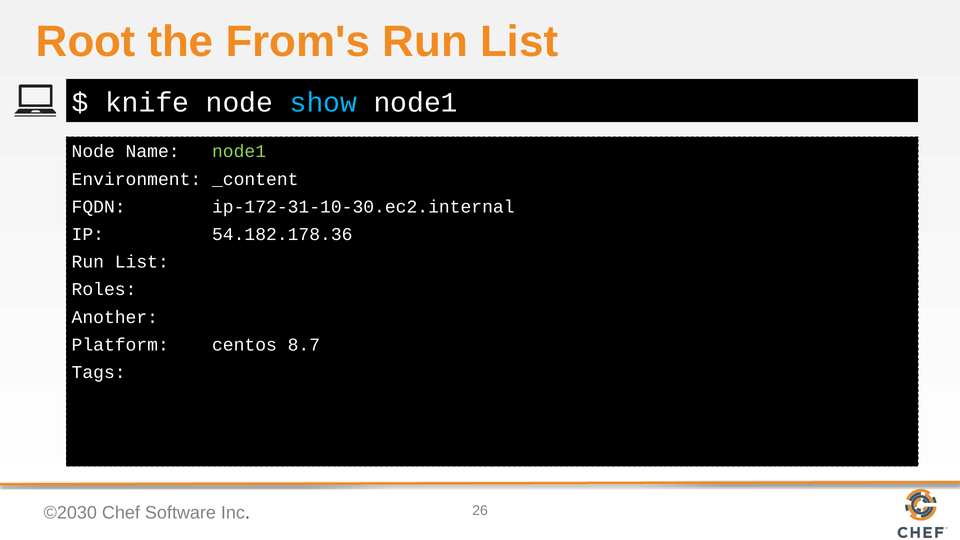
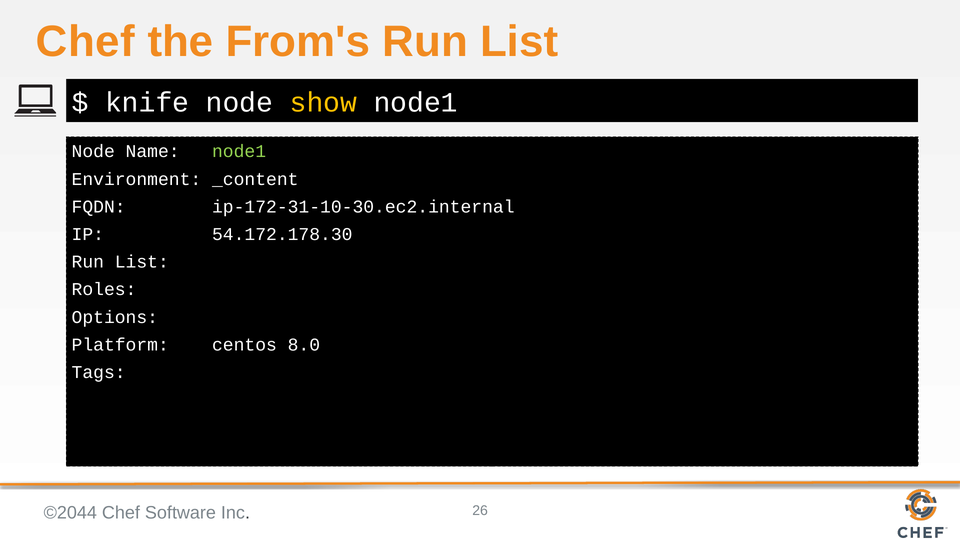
Root at (86, 42): Root -> Chef
show colour: light blue -> yellow
54.182.178.36: 54.182.178.36 -> 54.172.178.30
Another: Another -> Options
8.7: 8.7 -> 8.0
©2030: ©2030 -> ©2044
